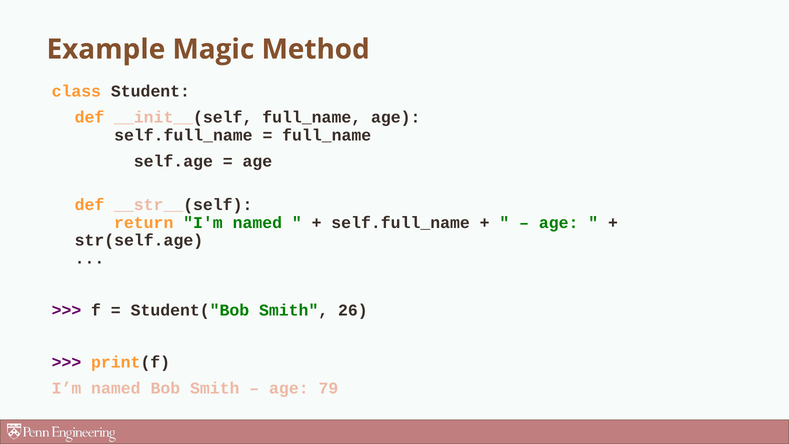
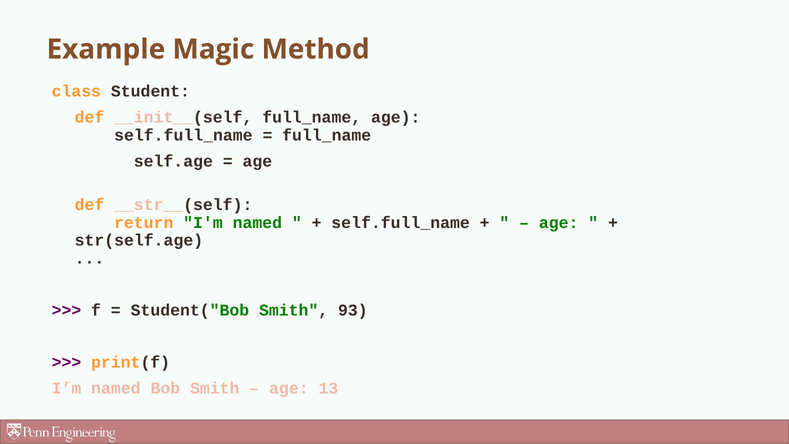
26: 26 -> 93
79: 79 -> 13
